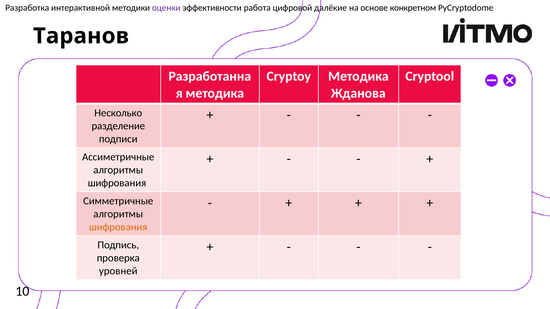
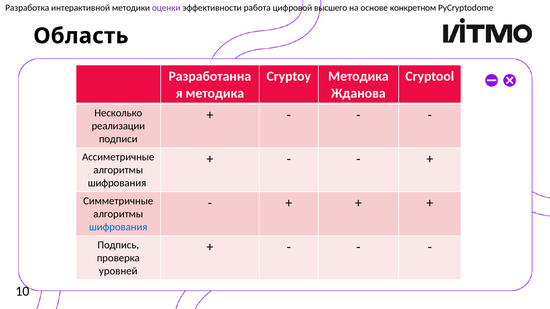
далёкие: далёкие -> высшего
Таранов: Таранов -> Область
разделение: разделение -> реализации
шифрования at (118, 227) colour: orange -> blue
